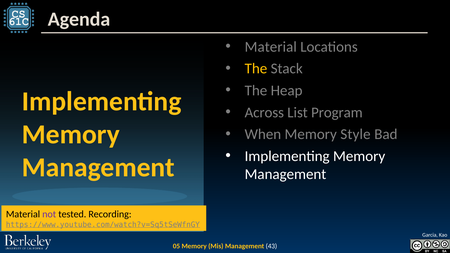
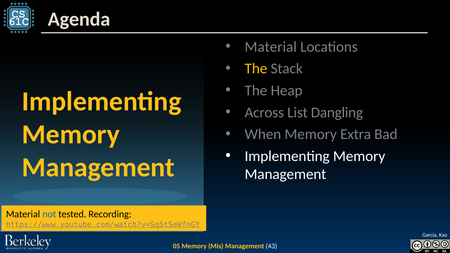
Program: Program -> Dangling
Style: Style -> Extra
not colour: purple -> blue
